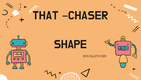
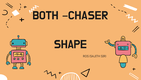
THAT: THAT -> BOTH
